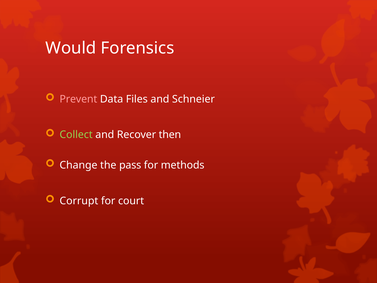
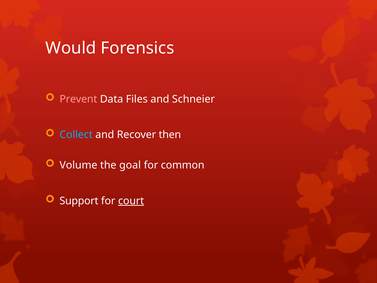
Collect colour: light green -> light blue
Change: Change -> Volume
pass: pass -> goal
methods: methods -> common
Corrupt: Corrupt -> Support
court underline: none -> present
